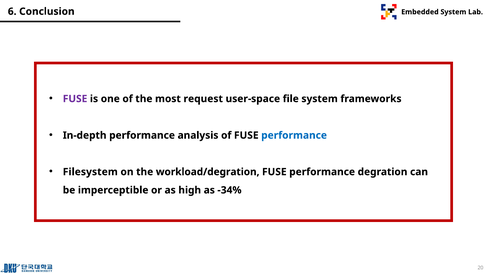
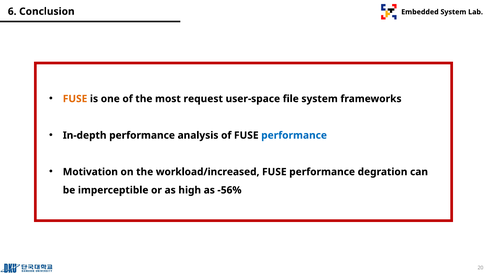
FUSE at (75, 99) colour: purple -> orange
Filesystem: Filesystem -> Motivation
workload/degration: workload/degration -> workload/increased
-34%: -34% -> -56%
